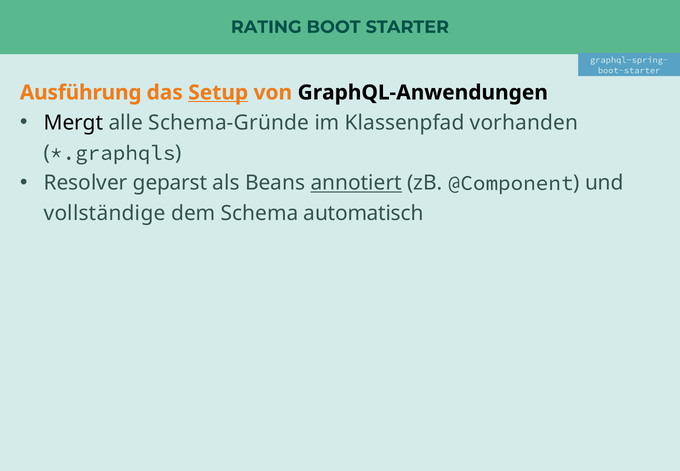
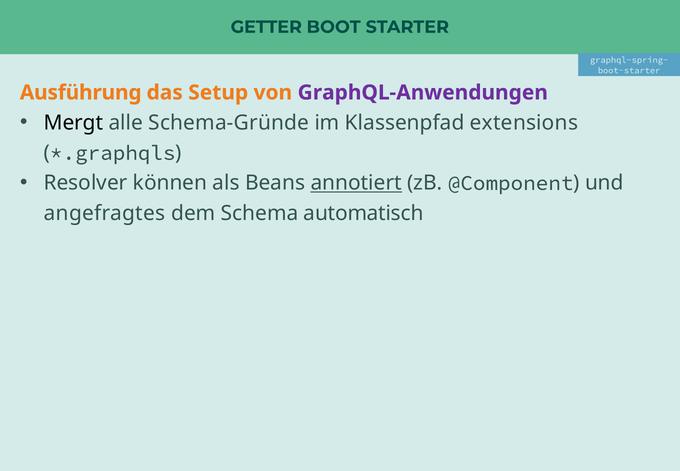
RATING: RATING -> GETTER
Setup underline: present -> none
GraphQL-Anwendungen colour: black -> purple
vorhanden: vorhanden -> extensions
geparst: geparst -> können
vollständige: vollständige -> angefragtes
